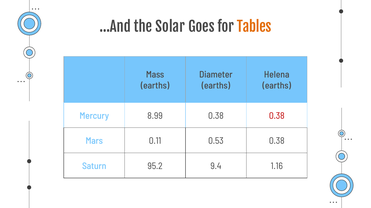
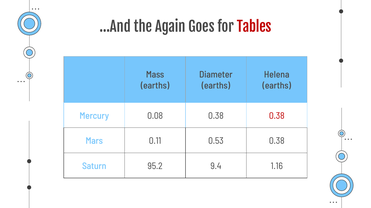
Solar: Solar -> Again
Tables colour: orange -> red
8.99: 8.99 -> 0.08
